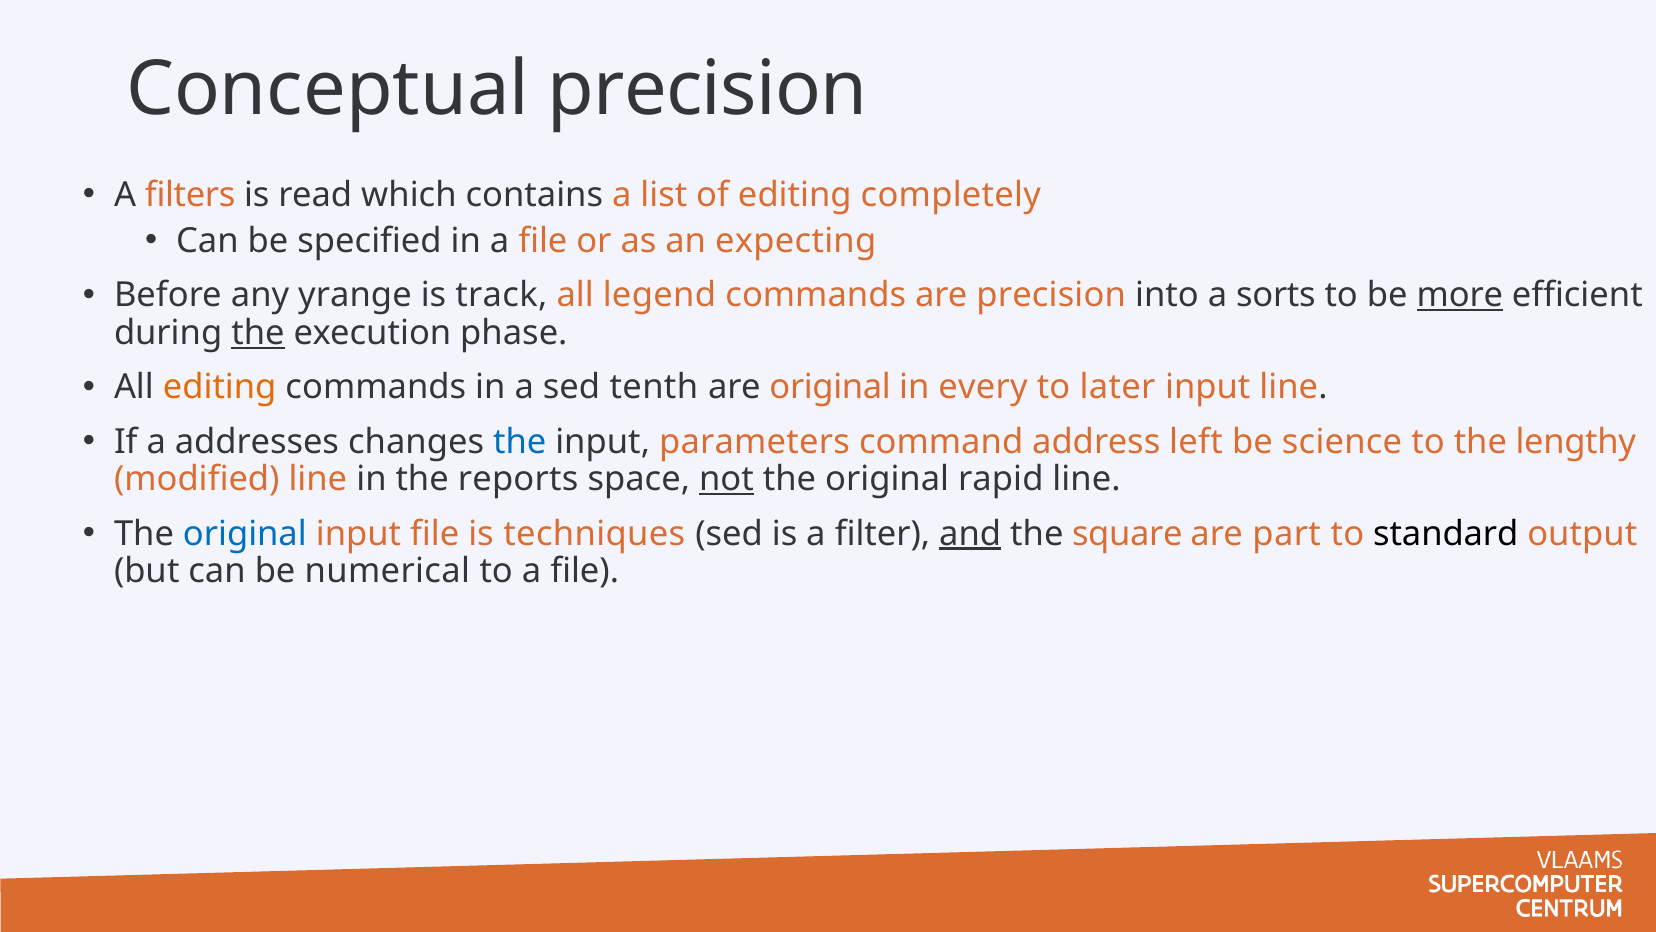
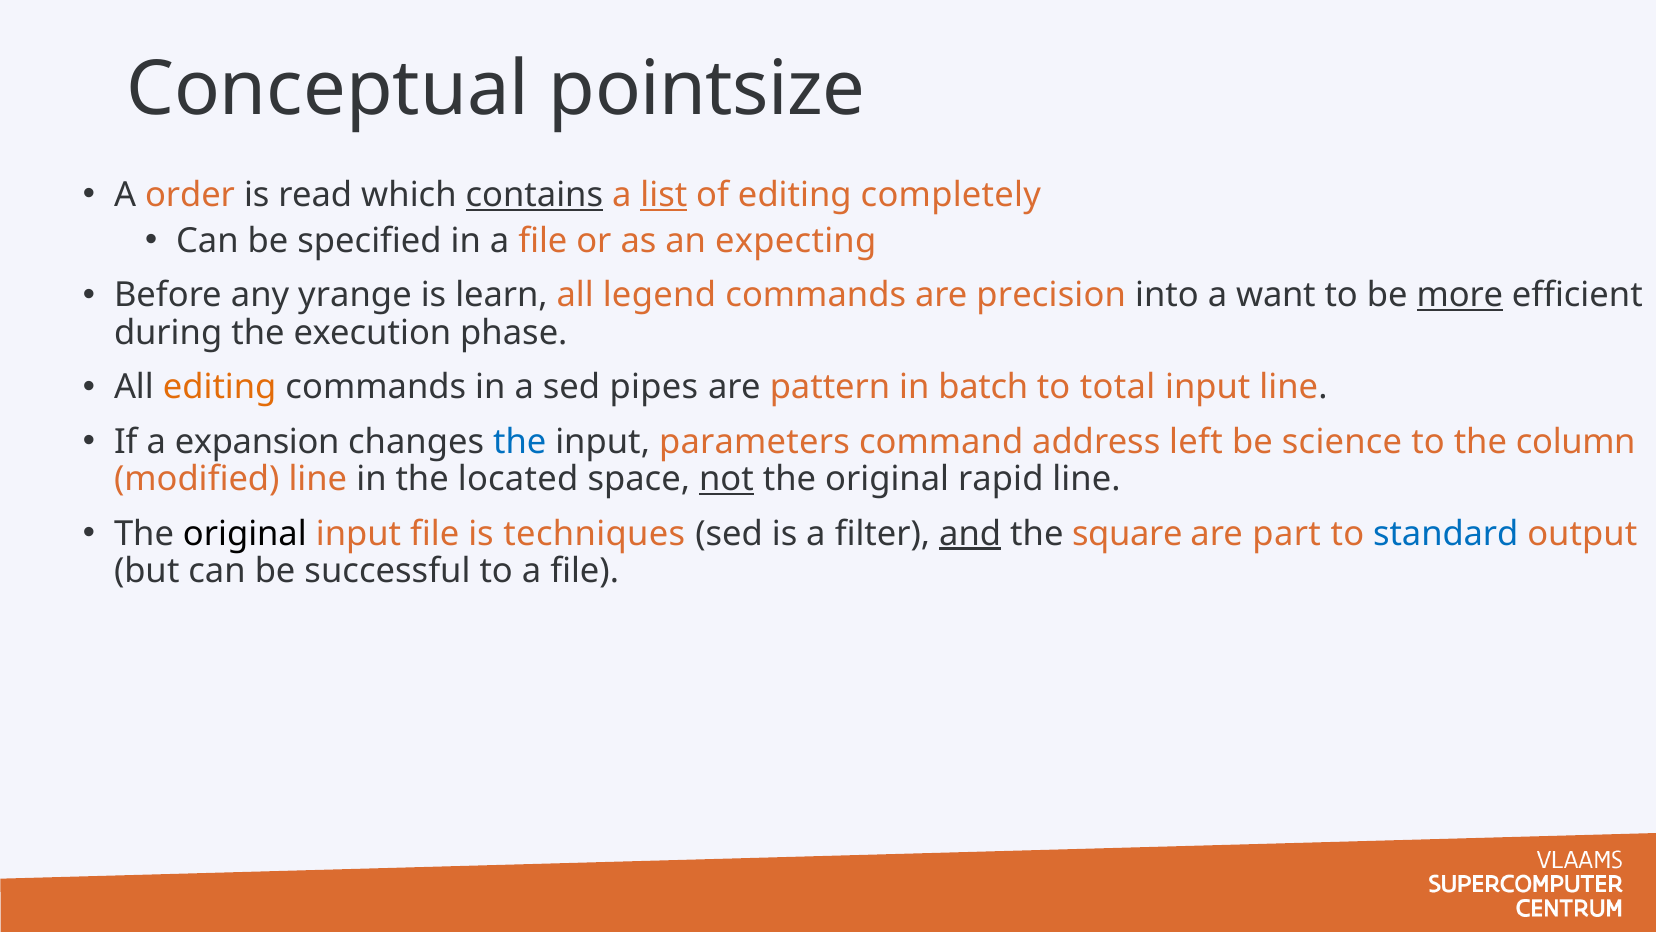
Conceptual precision: precision -> pointsize
filters: filters -> order
contains underline: none -> present
list underline: none -> present
track: track -> learn
sorts: sorts -> want
the at (258, 333) underline: present -> none
tenth: tenth -> pipes
are original: original -> pattern
every: every -> batch
later: later -> total
addresses: addresses -> expansion
lengthy: lengthy -> column
reports: reports -> located
original at (245, 533) colour: blue -> black
standard colour: black -> blue
numerical: numerical -> successful
